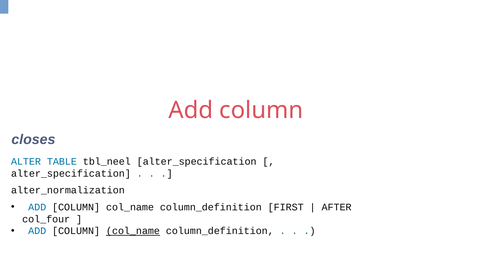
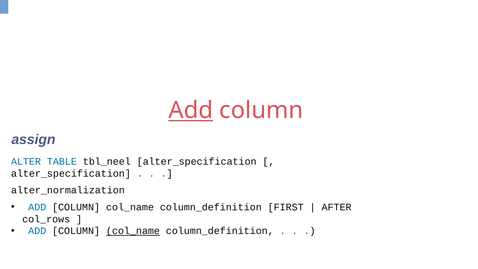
Add at (191, 110) underline: none -> present
closes: closes -> assign
col_four: col_four -> col_rows
